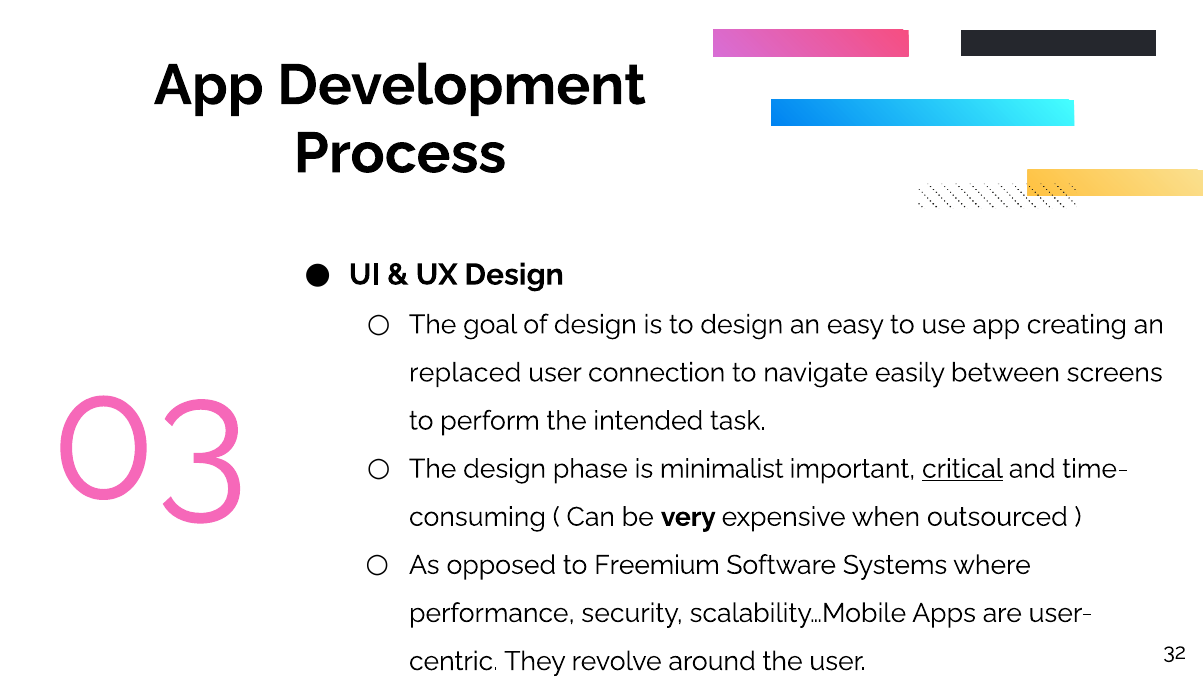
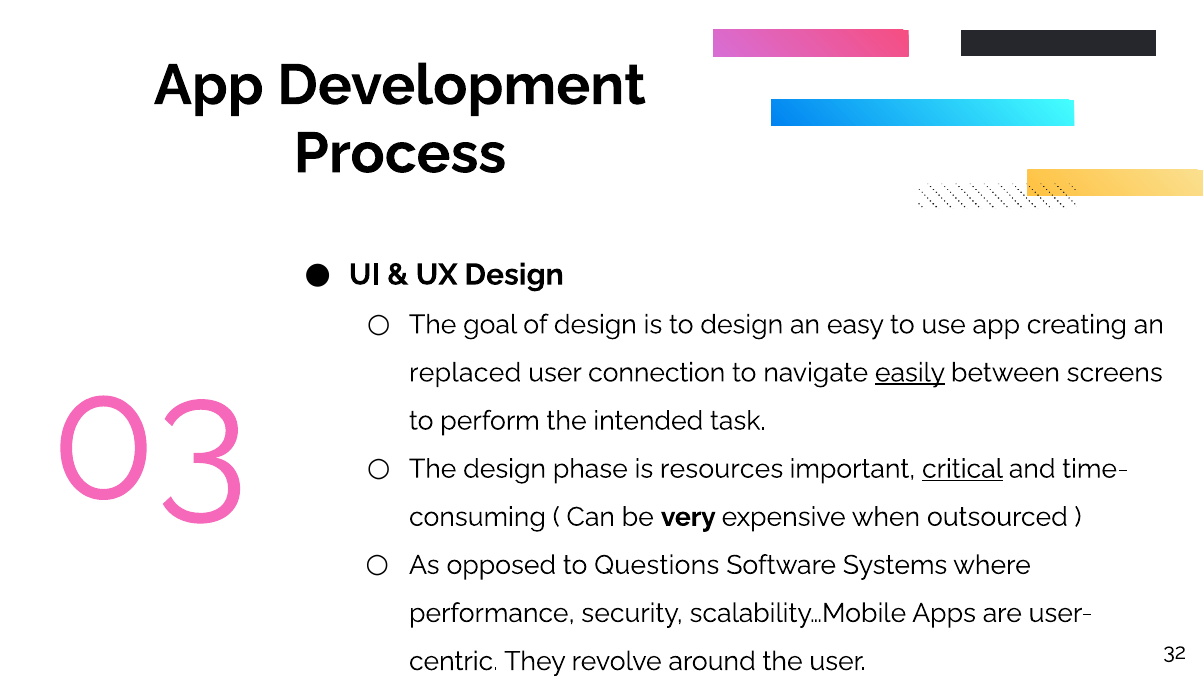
easily underline: none -> present
minimalist: minimalist -> resources
Freemium: Freemium -> Questions
